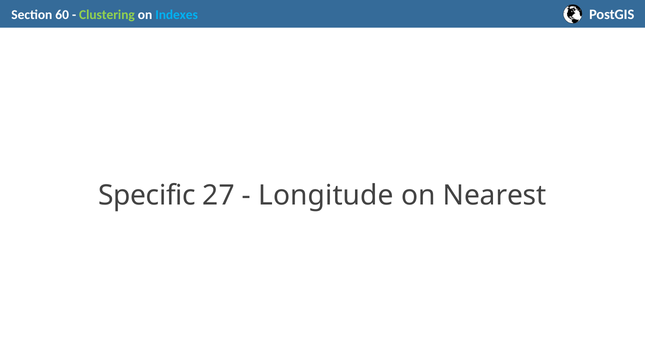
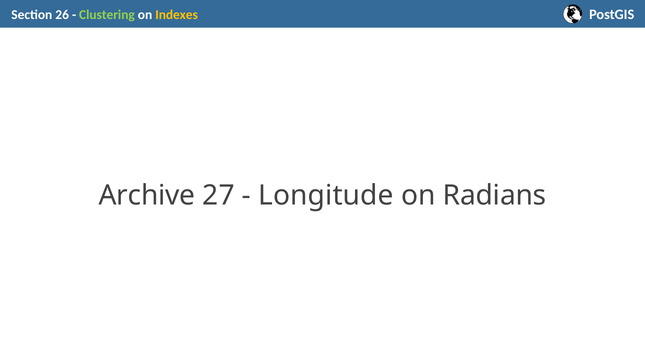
60: 60 -> 26
Indexes colour: light blue -> yellow
Specific: Specific -> Archive
Nearest: Nearest -> Radians
